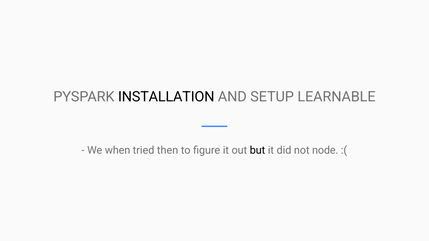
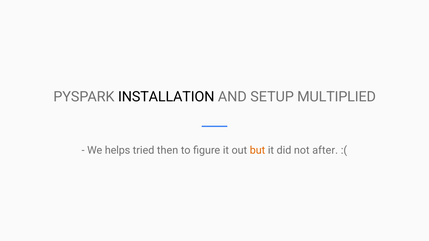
LEARNABLE: LEARNABLE -> MULTIPLIED
when: when -> helps
but colour: black -> orange
node: node -> after
